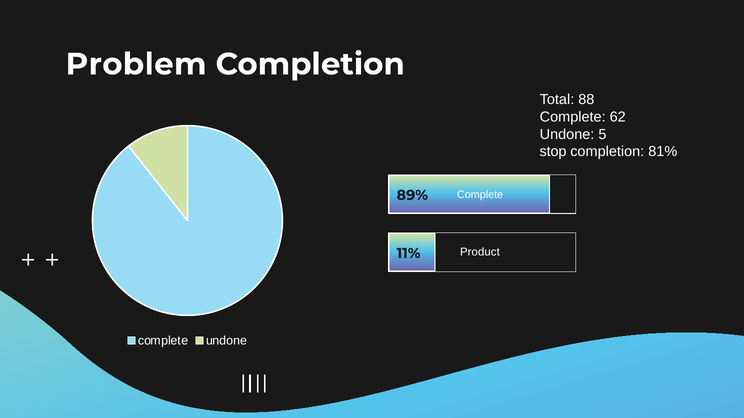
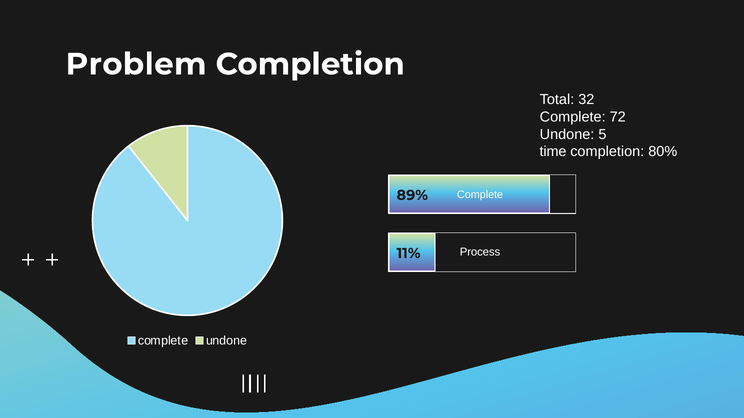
88: 88 -> 32
62: 62 -> 72
stop: stop -> time
81%: 81% -> 80%
Product: Product -> Process
